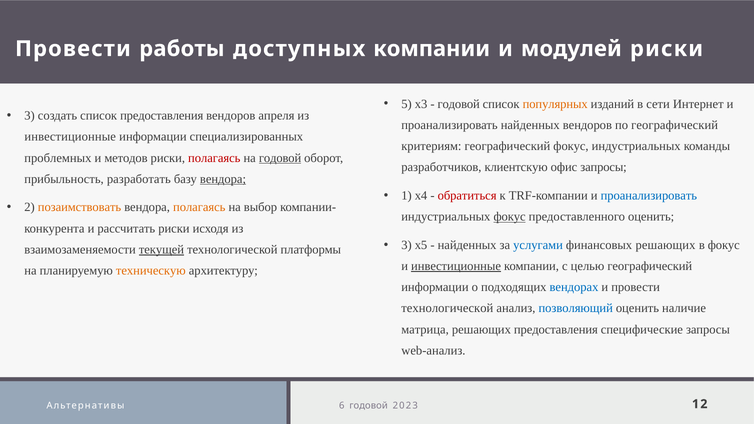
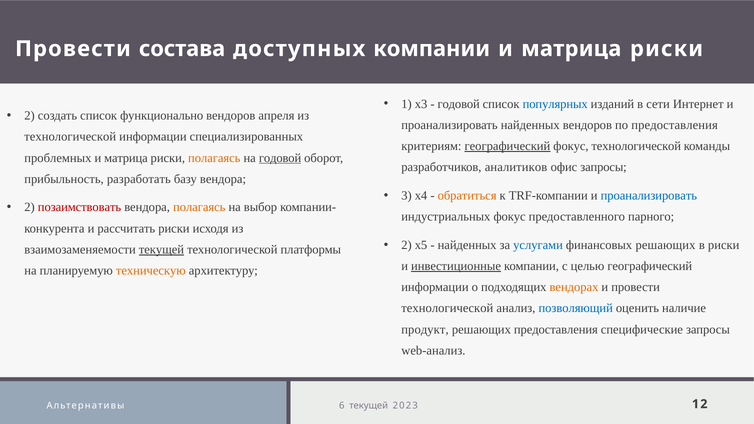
работы: работы -> состава
модулей at (571, 49): модулей -> матрица
5: 5 -> 1
популярных colour: orange -> blue
3 at (30, 116): 3 -> 2
список предоставления: предоставления -> функционально
по географический: географический -> предоставления
инвестиционные at (70, 137): инвестиционные -> технологической
географический at (507, 146) underline: none -> present
фокус индустриальных: индустриальных -> технологической
методов at (126, 158): методов -> матрица
полагаясь at (214, 158) colour: red -> orange
клиентскую: клиентскую -> аналитиков
вендора at (223, 179) underline: present -> none
1: 1 -> 3
обратиться colour: red -> orange
позаимствовать colour: orange -> red
фокус at (510, 217) underline: present -> none
предоставленного оценить: оценить -> парного
3 at (407, 245): 3 -> 2
в фокус: фокус -> риски
вендорах colour: blue -> orange
матрица: матрица -> продукт
6 годовой: годовой -> текущей
